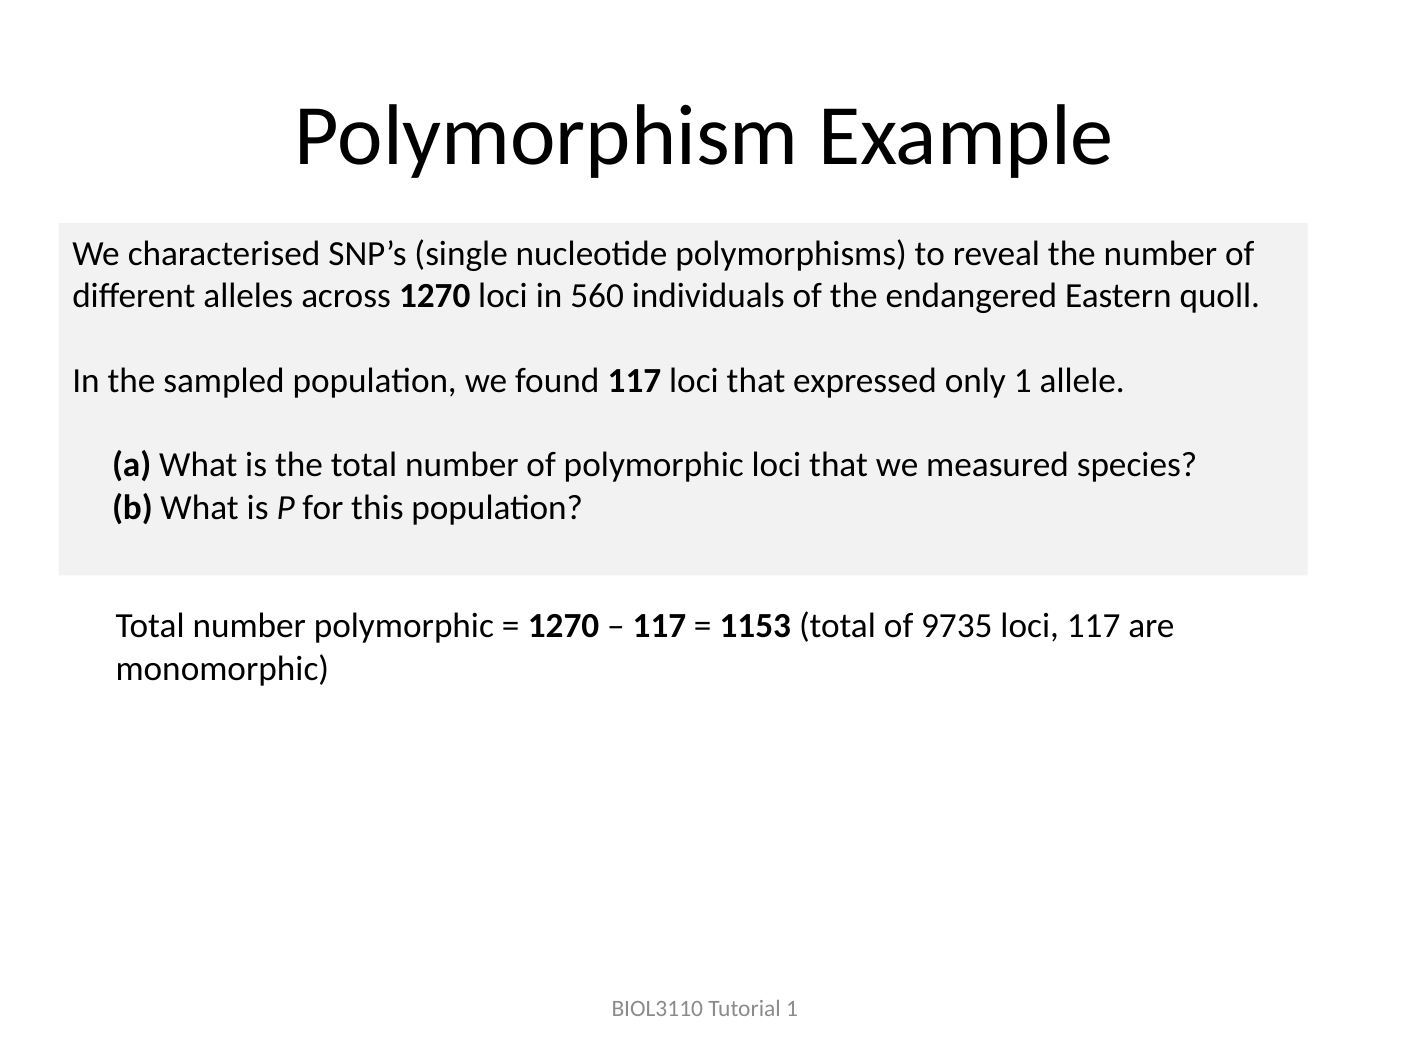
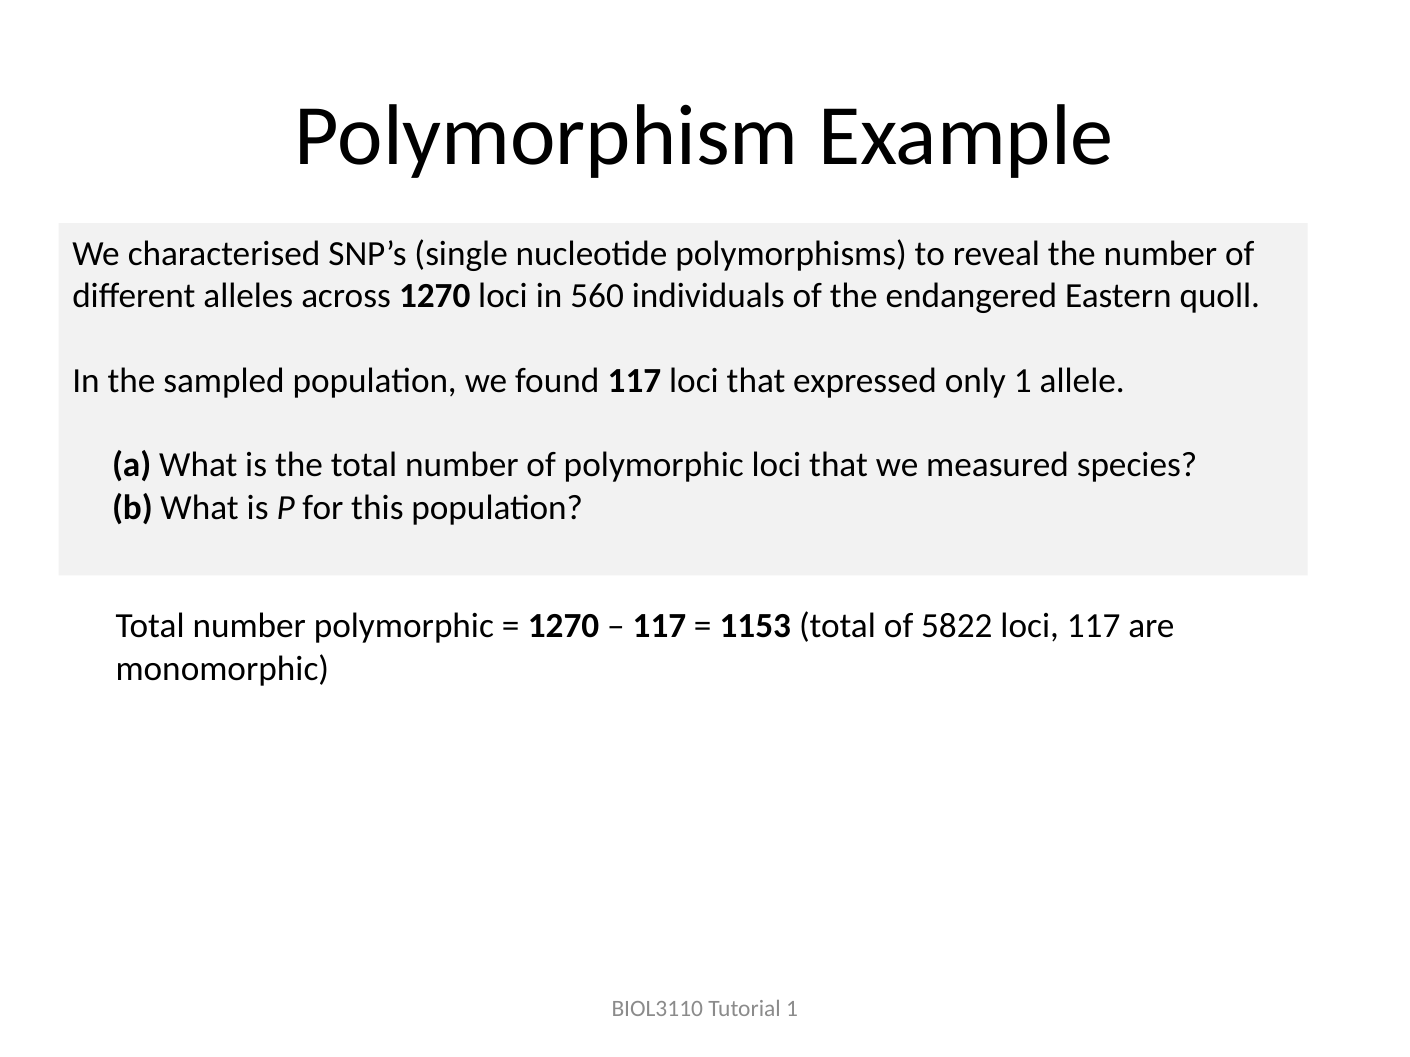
9735: 9735 -> 5822
